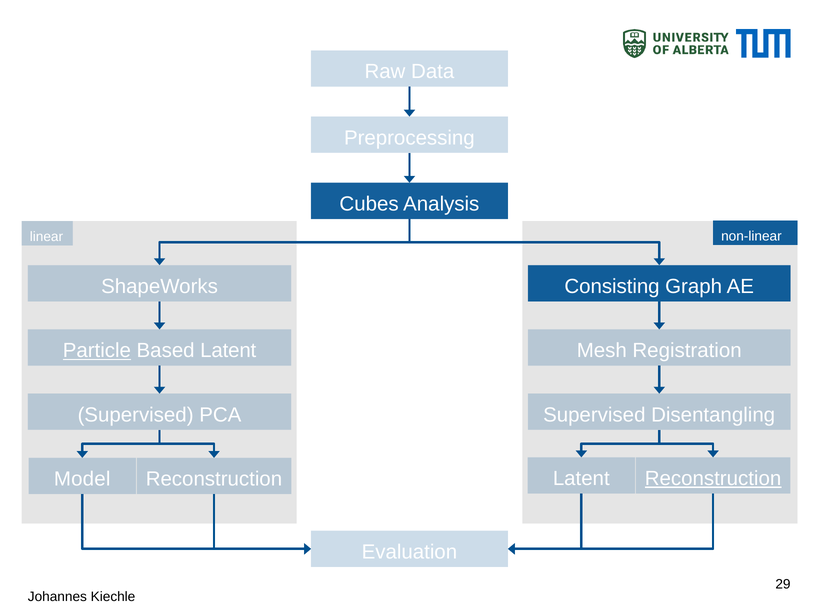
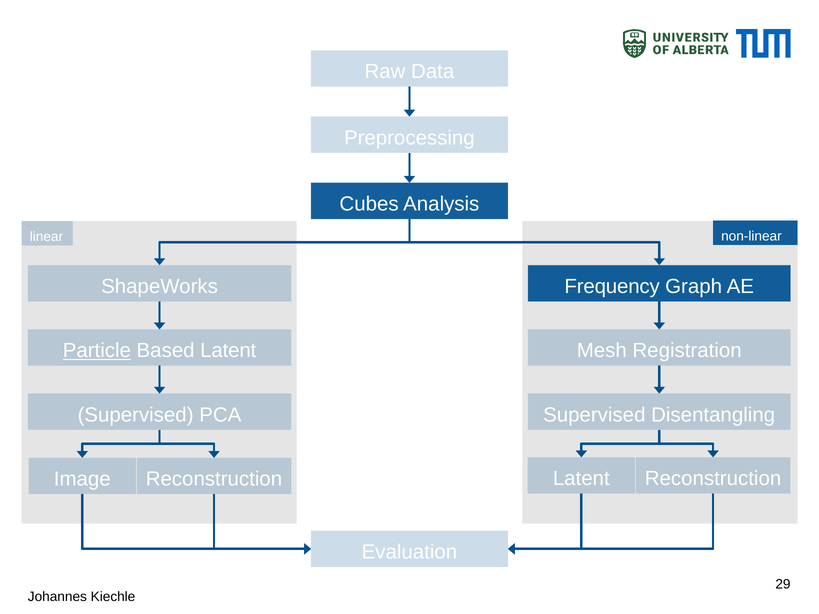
Consisting: Consisting -> Frequency
Reconstruction at (713, 479) underline: present -> none
Model: Model -> Image
